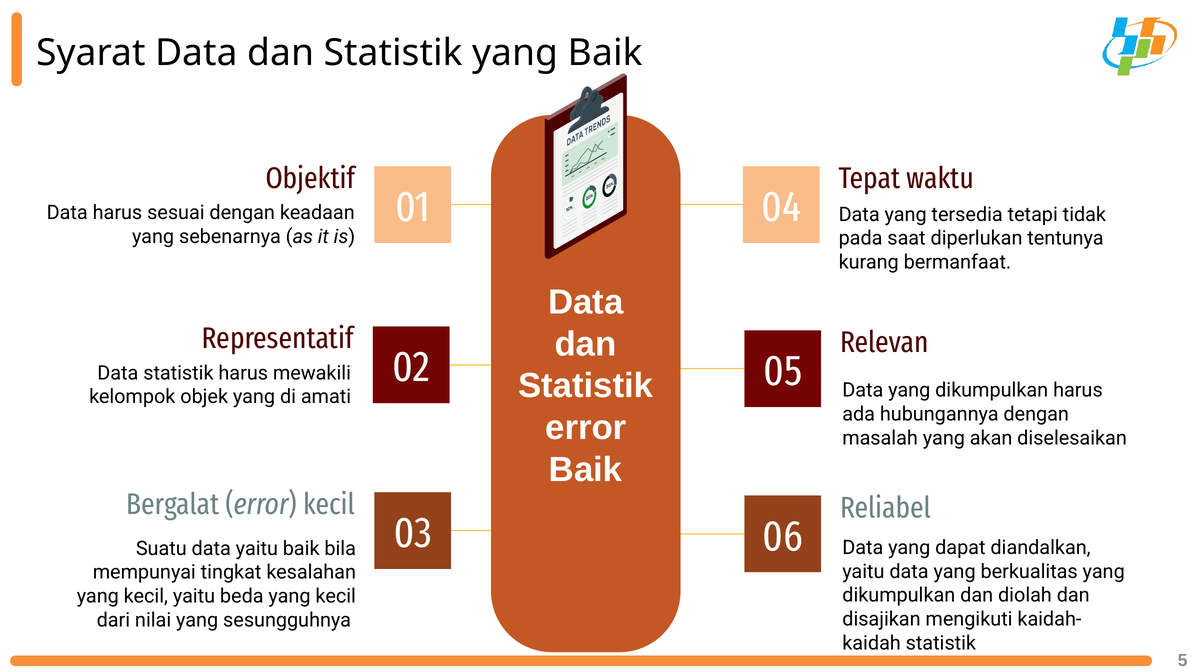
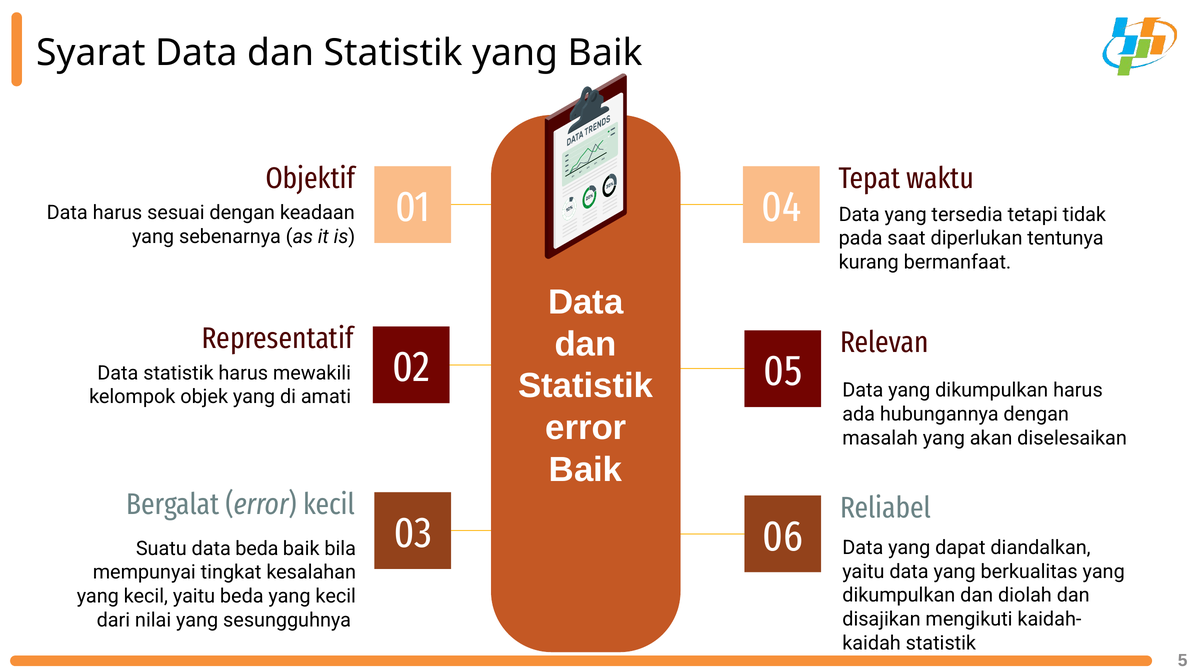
data yaitu: yaitu -> beda
